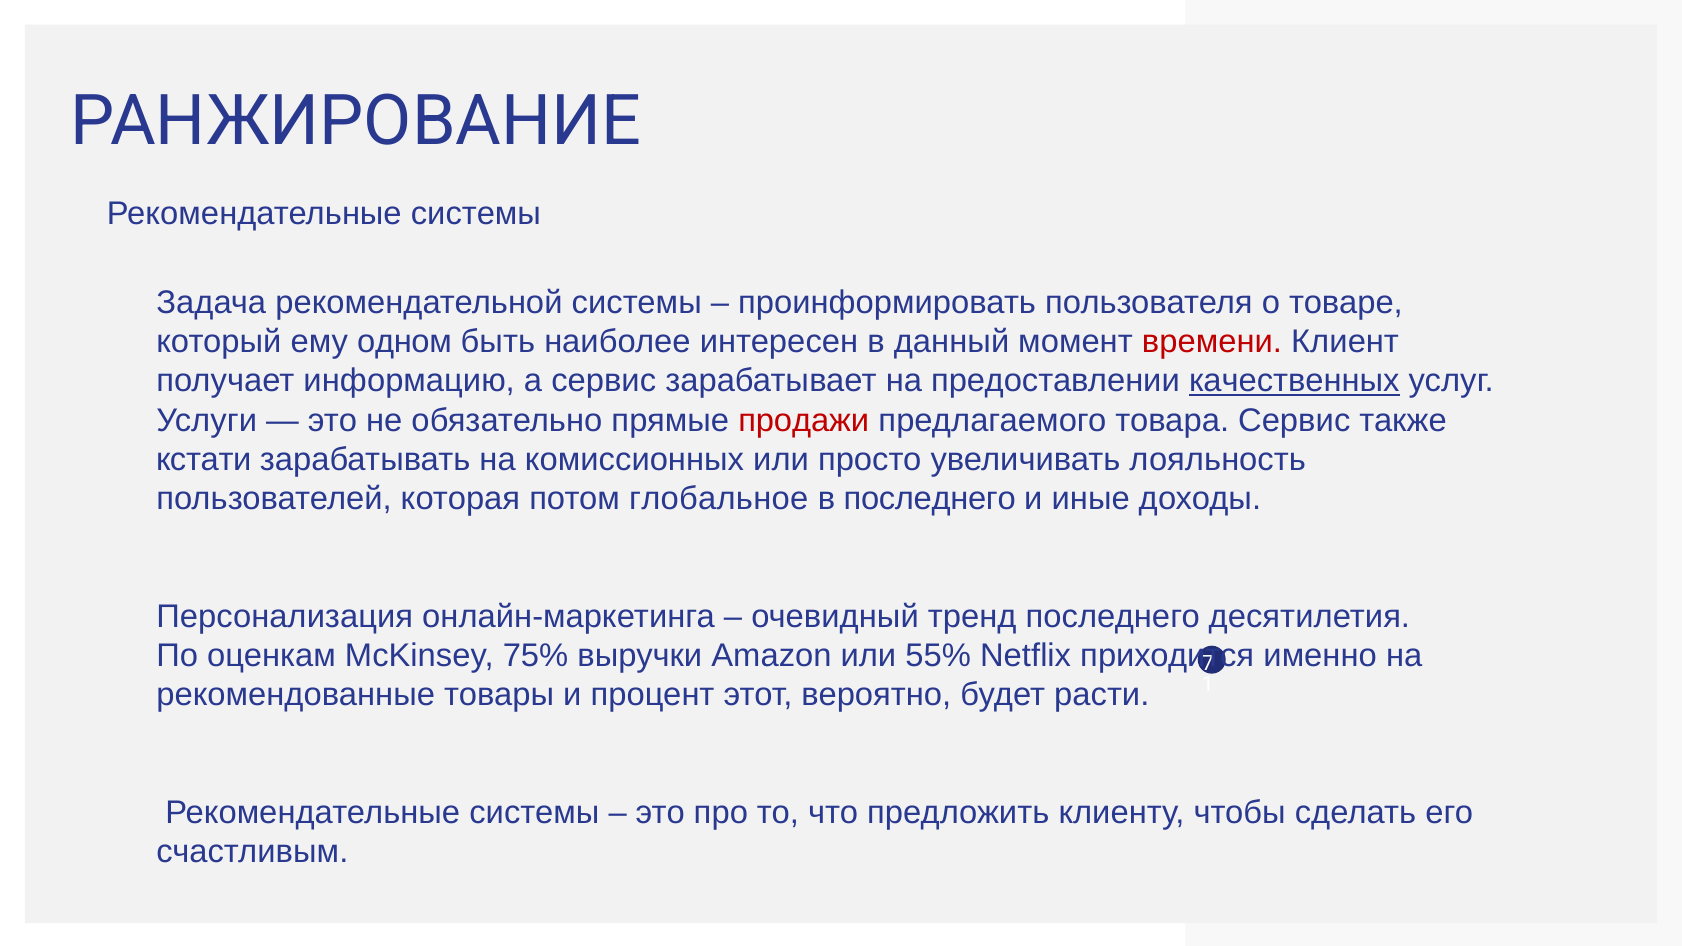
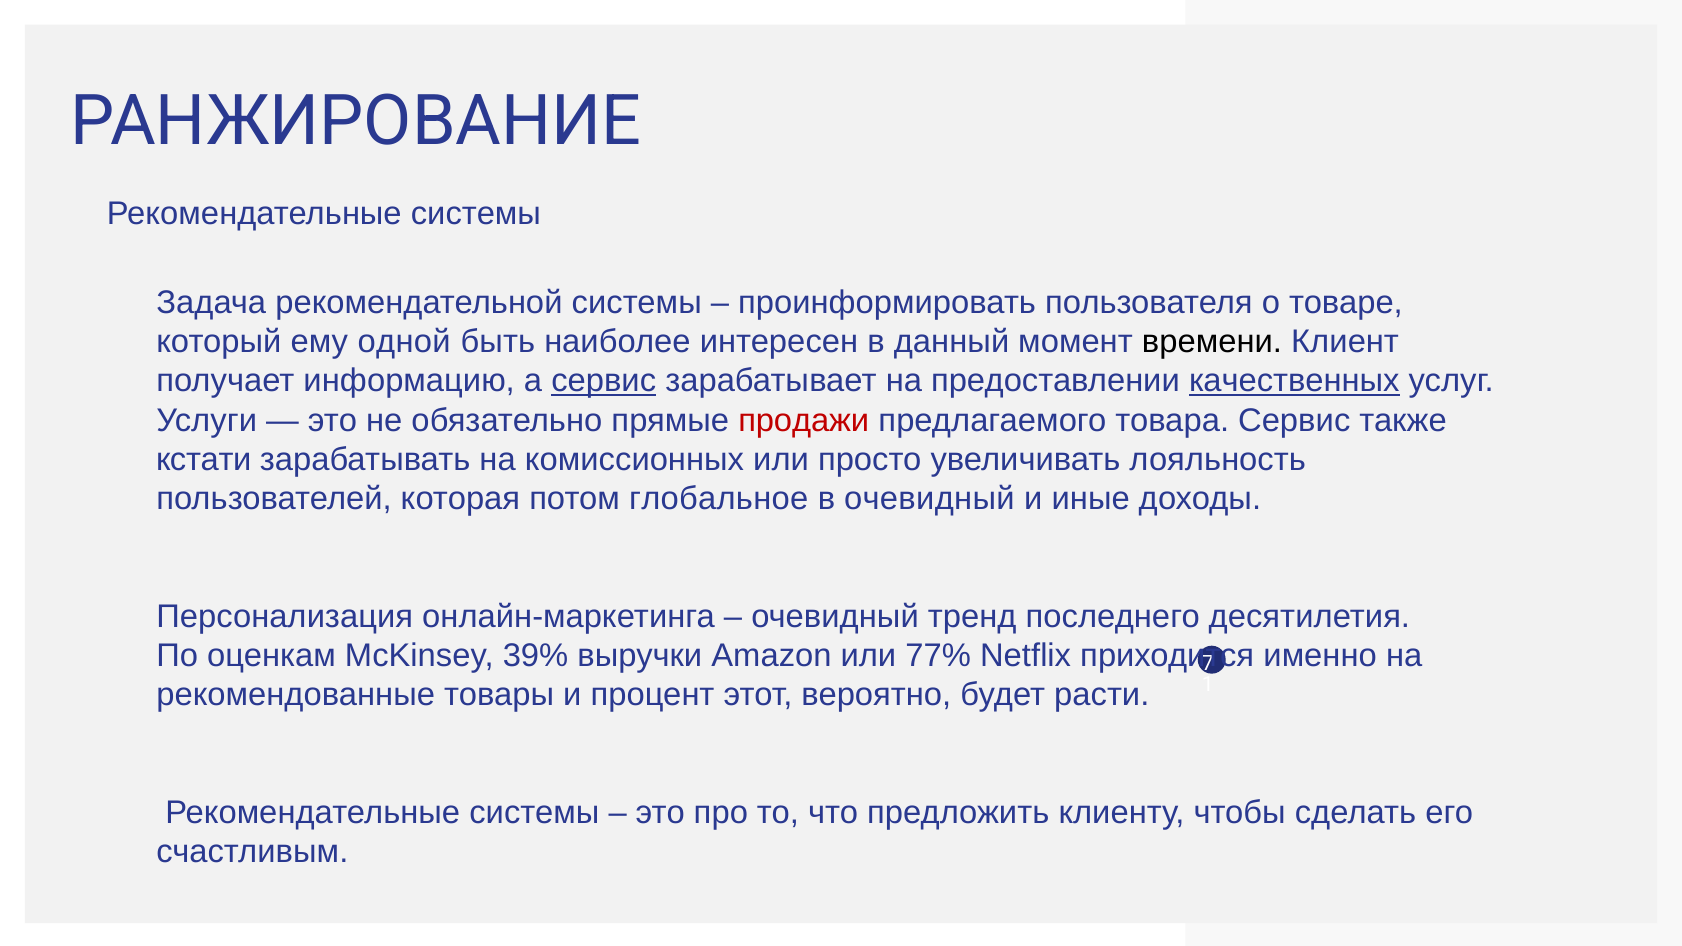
одном: одном -> одной
времени colour: red -> black
сервис at (604, 381) underline: none -> present
в последнего: последнего -> очевидный
75%: 75% -> 39%
55%: 55% -> 77%
